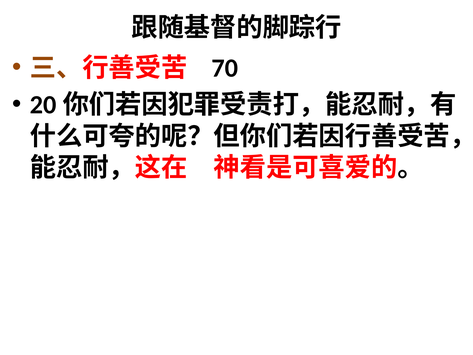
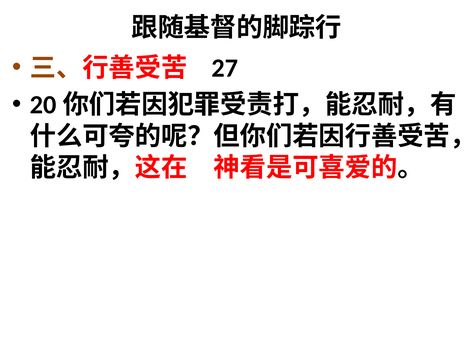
70: 70 -> 27
